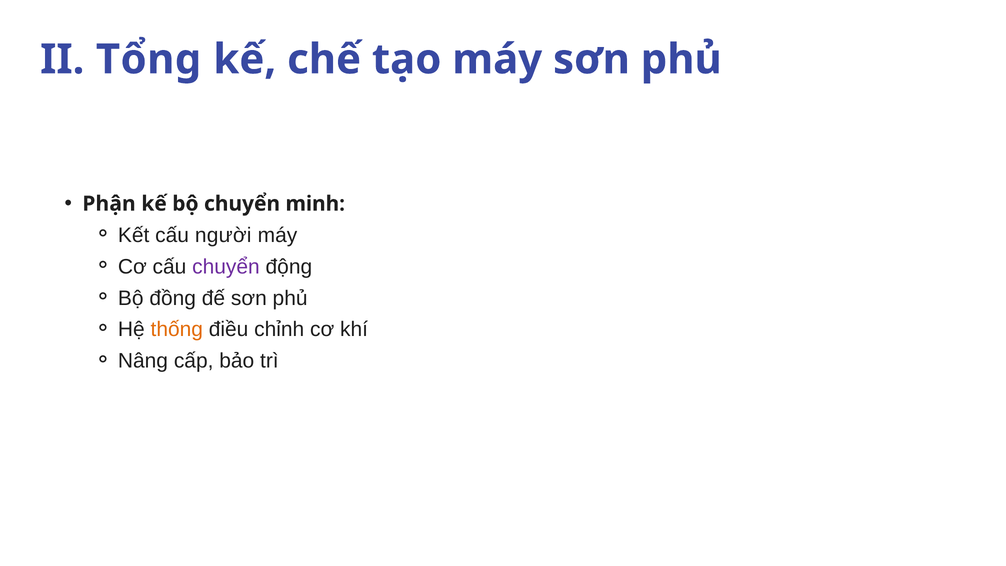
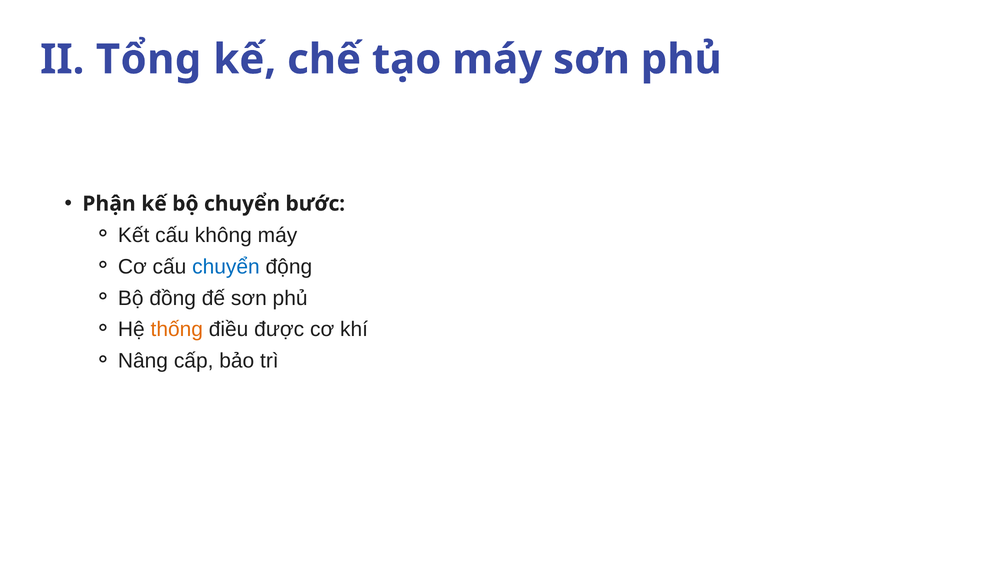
minh: minh -> bước
người: người -> không
chuyển at (226, 267) colour: purple -> blue
chỉnh: chỉnh -> được
